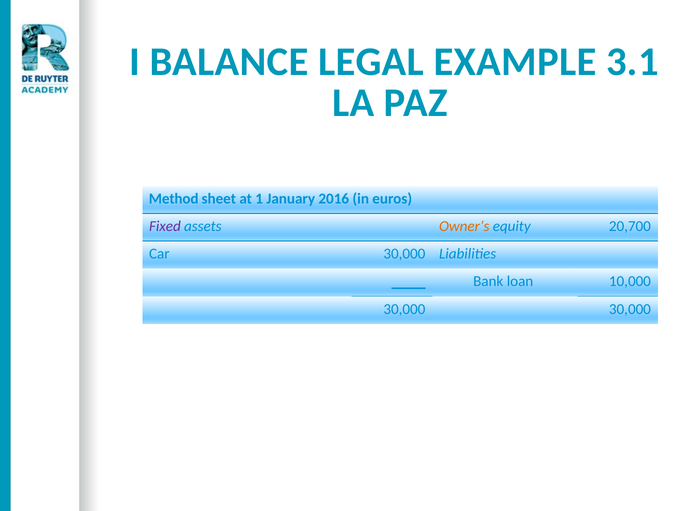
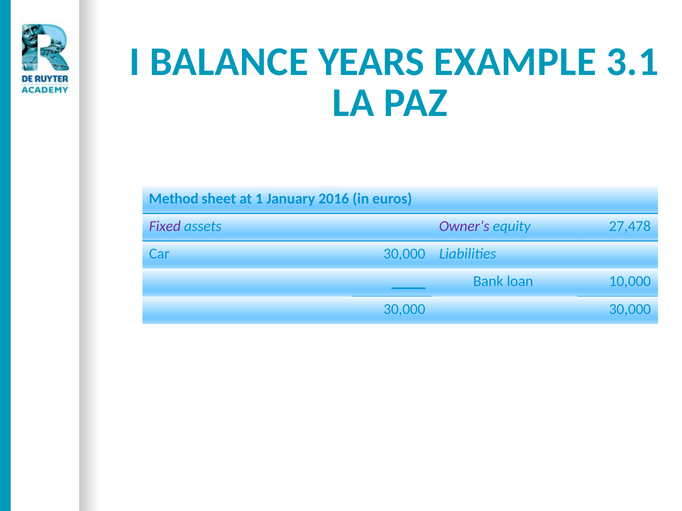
LEGAL: LEGAL -> YEARS
Owner’s colour: orange -> purple
20,700: 20,700 -> 27,478
